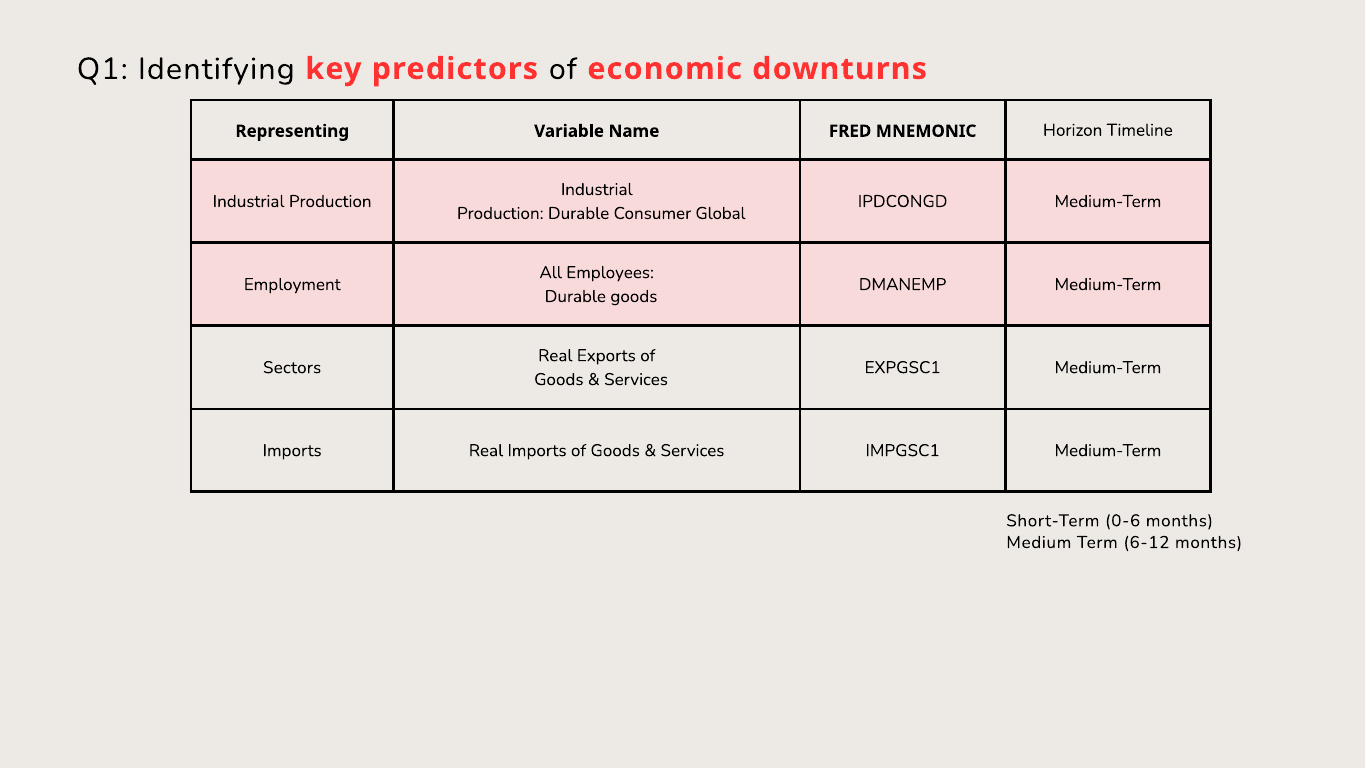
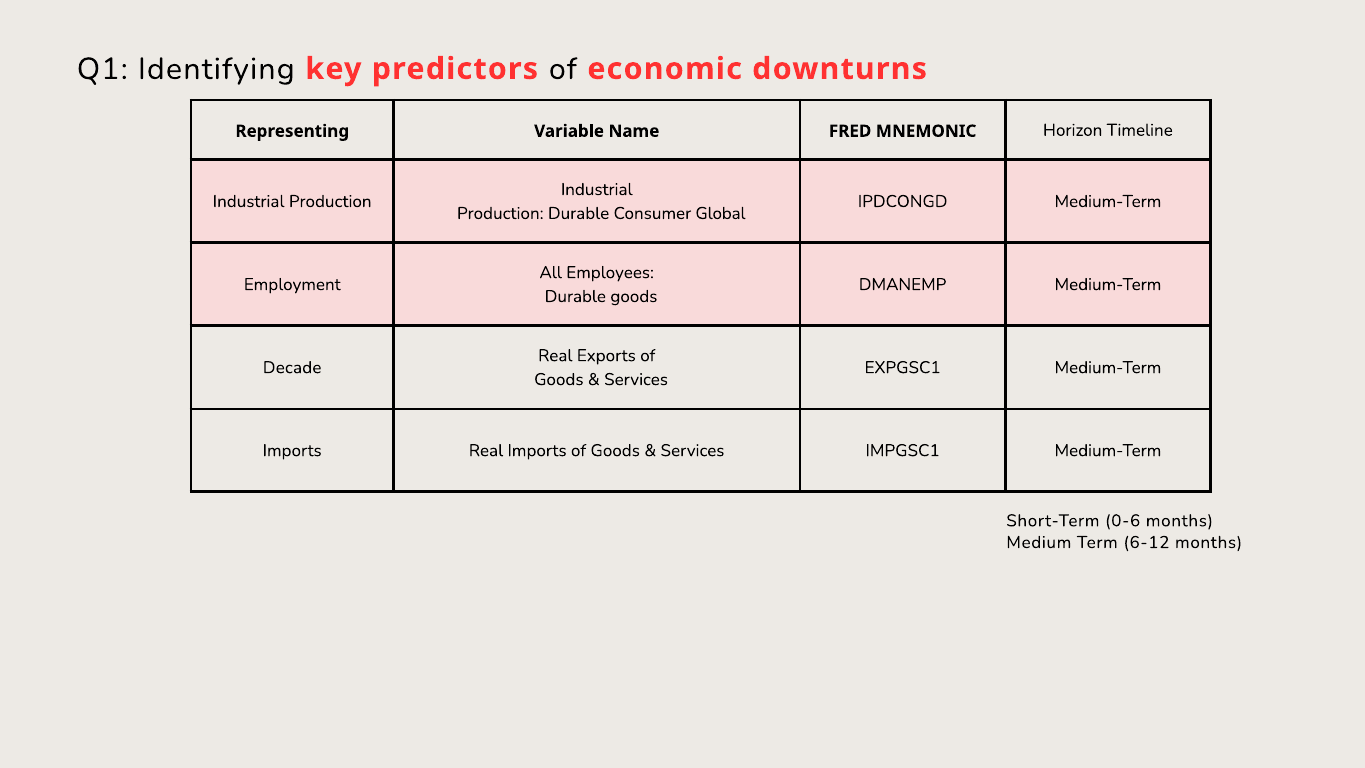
Sectors: Sectors -> Decade
